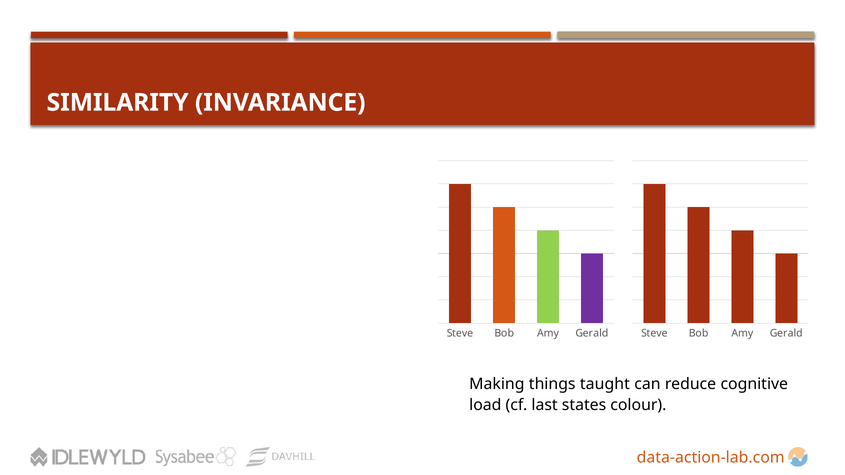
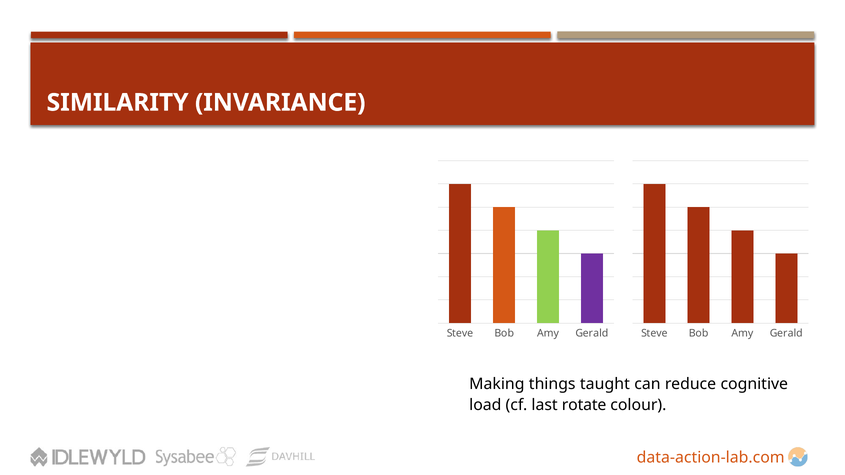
states: states -> rotate
